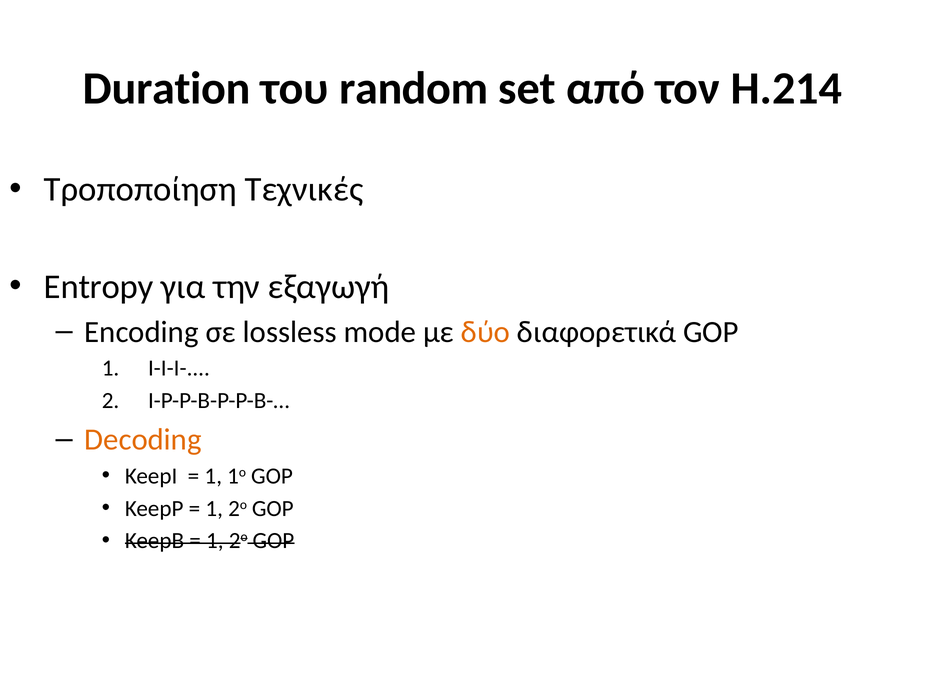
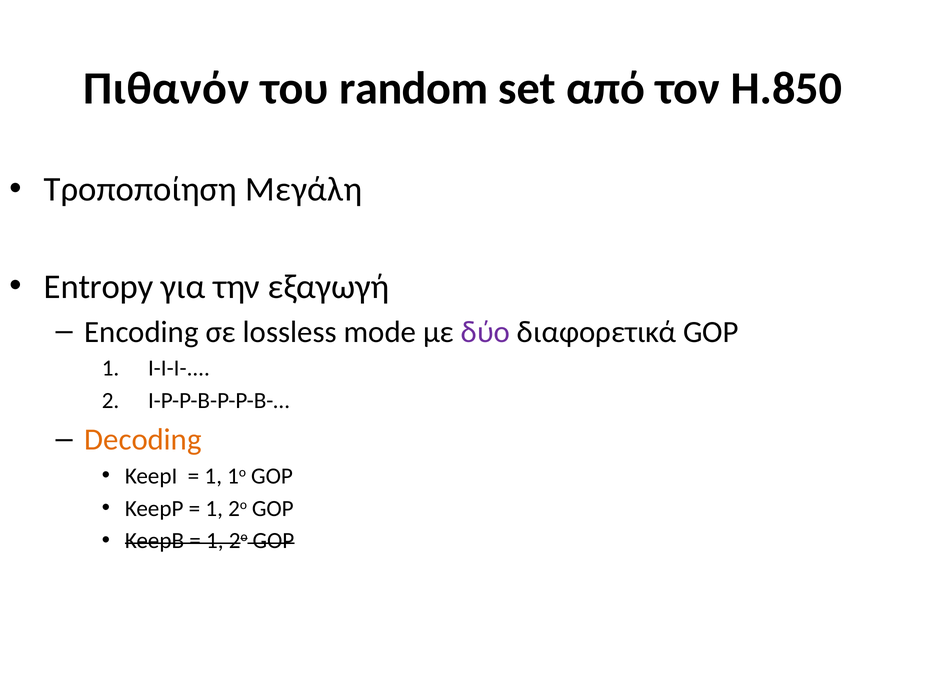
Duration: Duration -> Πιθανόν
H.214: H.214 -> H.850
Τεχνικές: Τεχνικές -> Μεγάλη
δύο colour: orange -> purple
